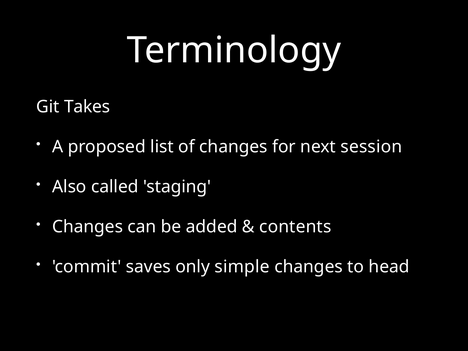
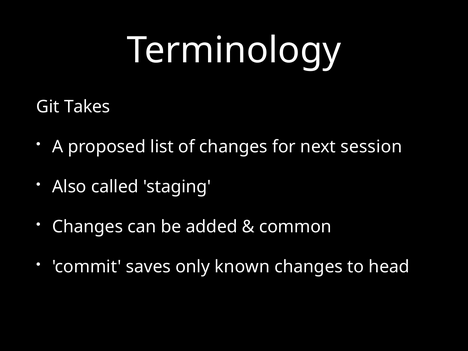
contents: contents -> common
simple: simple -> known
